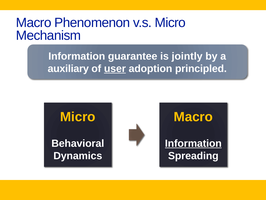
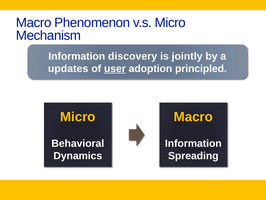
guarantee: guarantee -> discovery
auxiliary: auxiliary -> updates
Information at (193, 143) underline: present -> none
